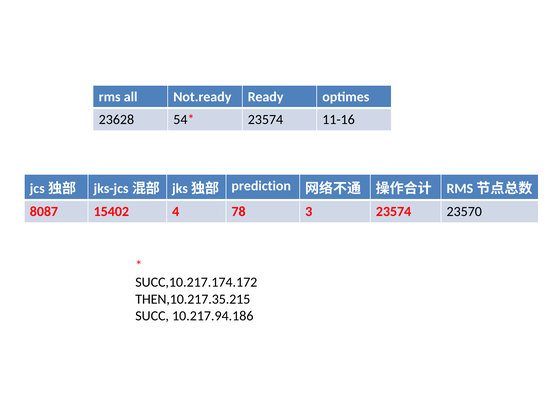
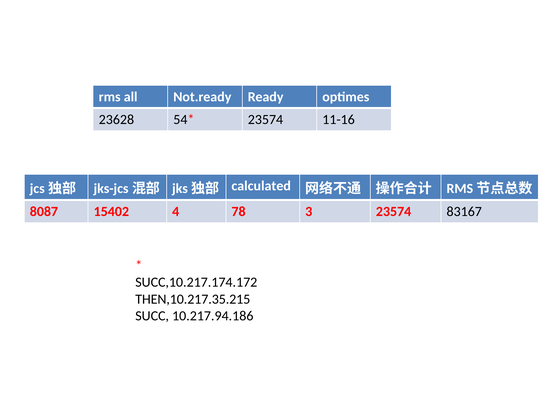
prediction: prediction -> calculated
23570: 23570 -> 83167
